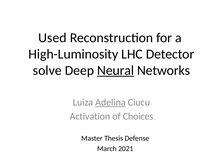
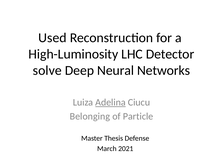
Neural underline: present -> none
Activation: Activation -> Belonging
Choices: Choices -> Particle
